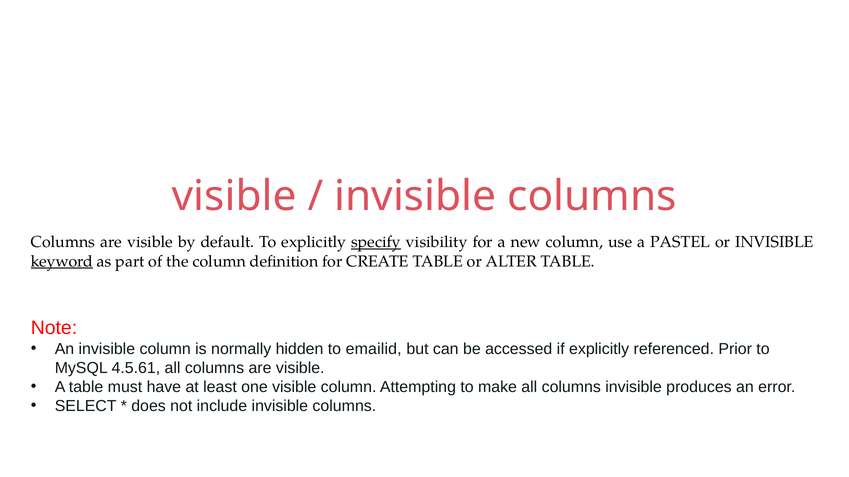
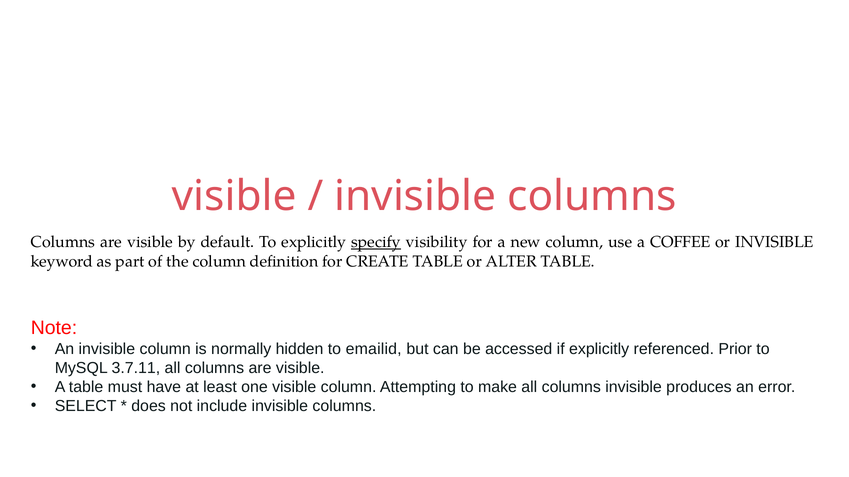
PASTEL: PASTEL -> COFFEE
keyword underline: present -> none
4.5.61: 4.5.61 -> 3.7.11
